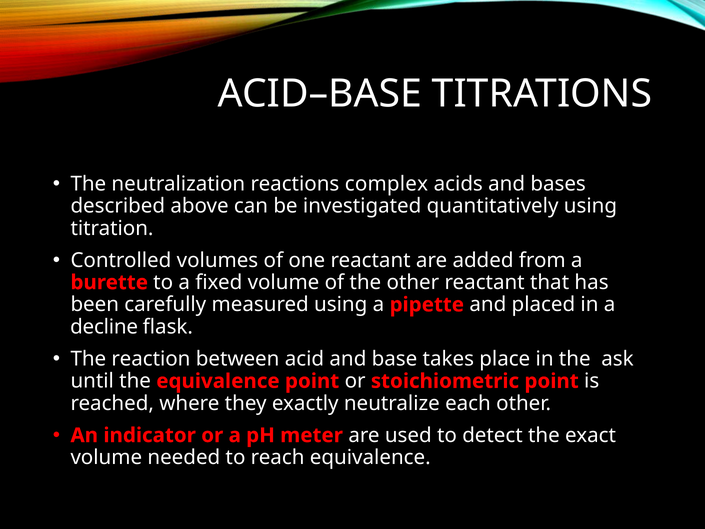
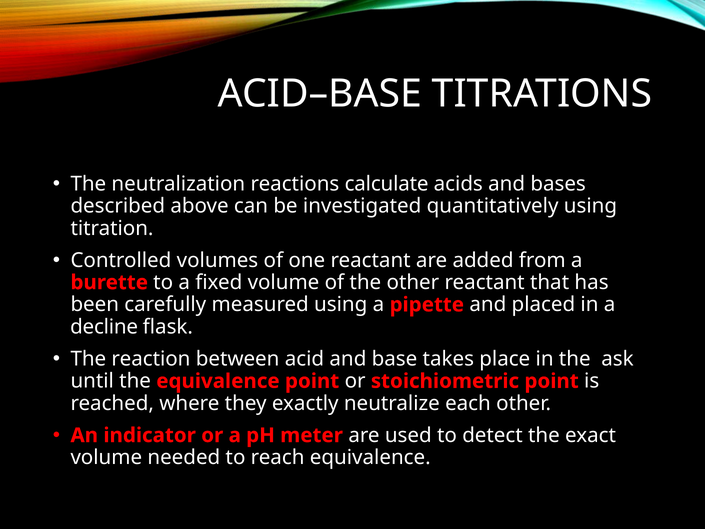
complex: complex -> calculate
